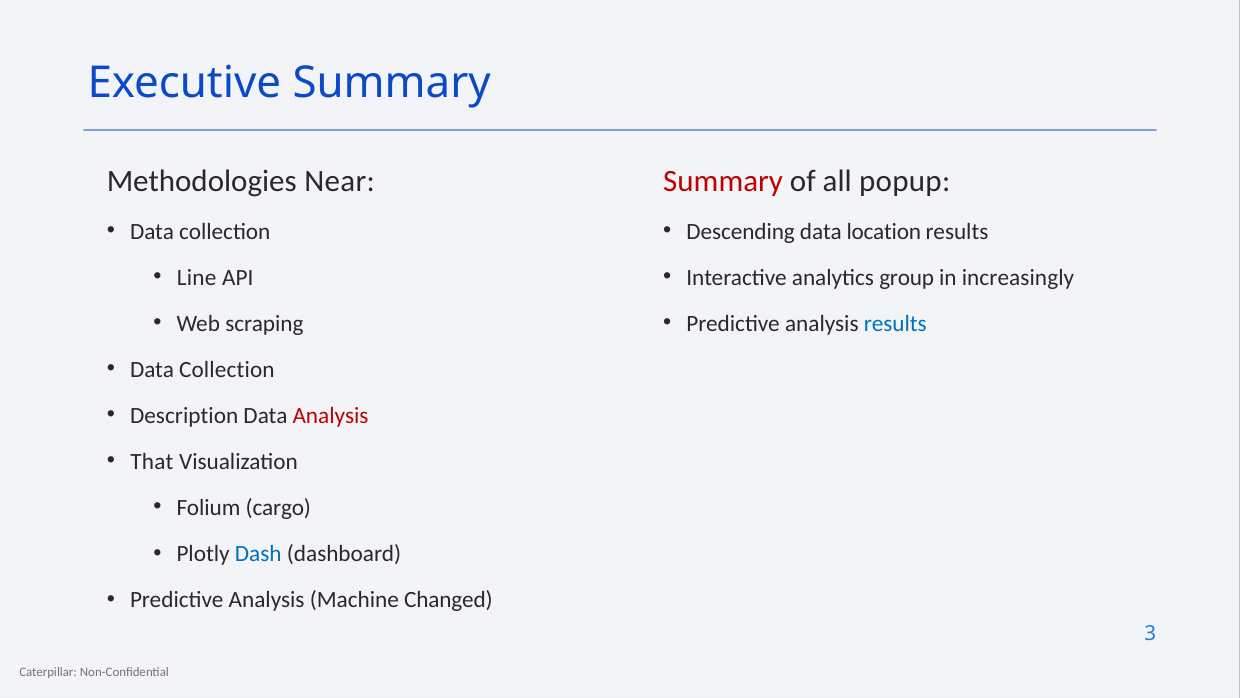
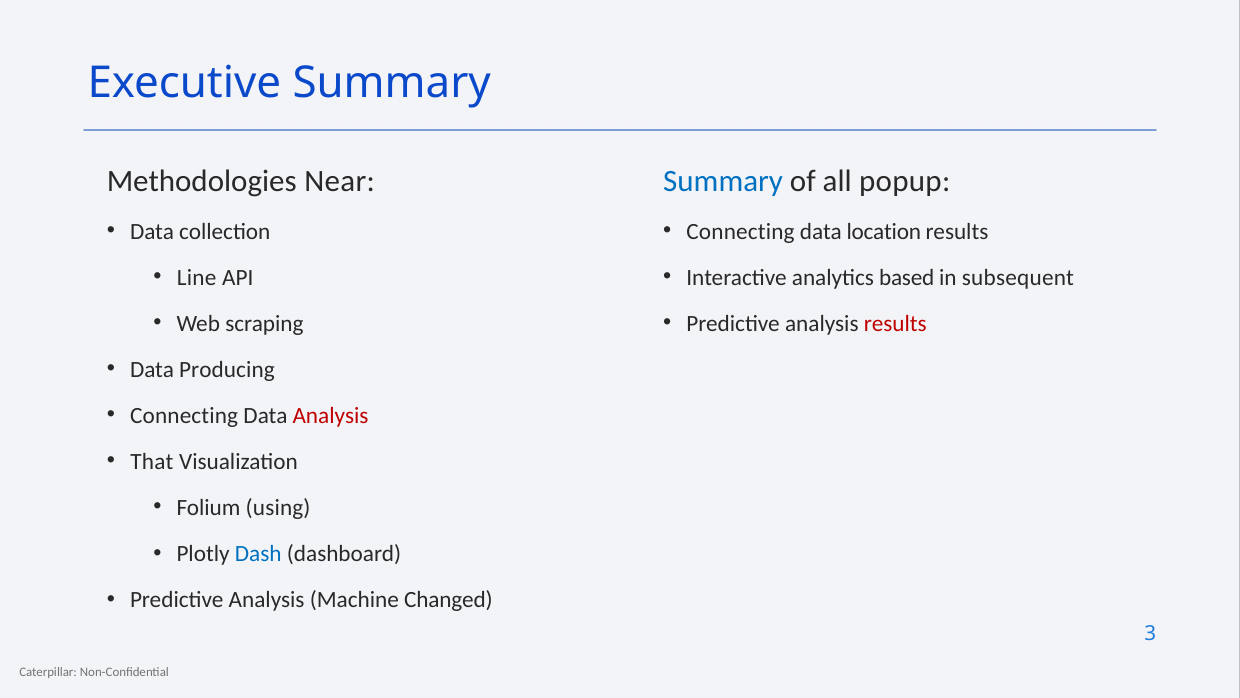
Summary at (723, 181) colour: red -> blue
Descending at (741, 231): Descending -> Connecting
group: group -> based
increasingly: increasingly -> subsequent
results at (895, 323) colour: blue -> red
Collection at (227, 369): Collection -> Producing
Description at (184, 415): Description -> Connecting
cargo: cargo -> using
